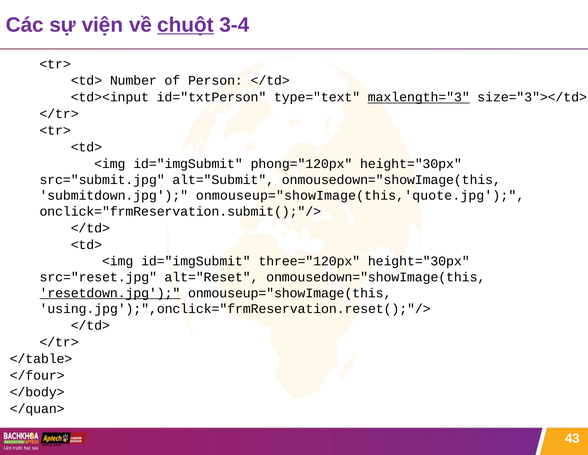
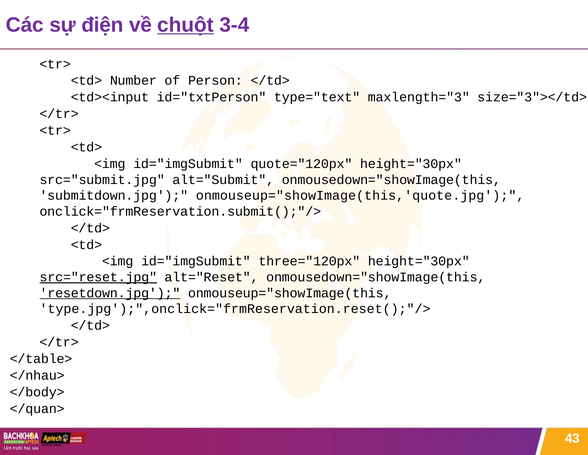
viện: viện -> điện
maxlength="3 underline: present -> none
phong="120px: phong="120px -> quote="120px
src="reset.jpg underline: none -> present
using.jpg');",onclick="frmReservation.reset();"/>: using.jpg');",onclick="frmReservation.reset();"/> -> type.jpg');",onclick="frmReservation.reset();"/>
</four>: </four> -> </nhau>
